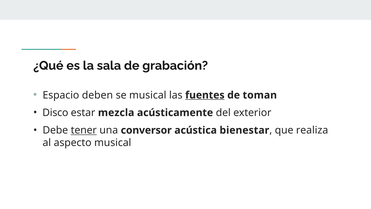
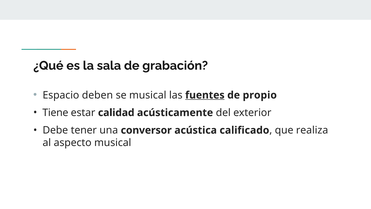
toman: toman -> propio
Disco: Disco -> Tiene
mezcla: mezcla -> calidad
tener underline: present -> none
bienestar: bienestar -> calificado
